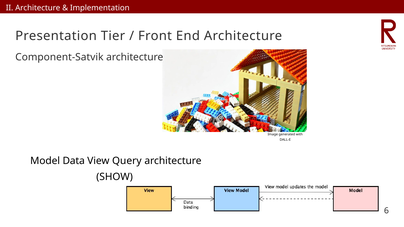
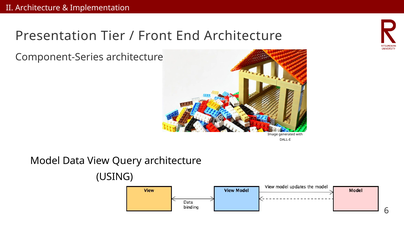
Component-Satvik: Component-Satvik -> Component-Series
SHOW: SHOW -> USING
